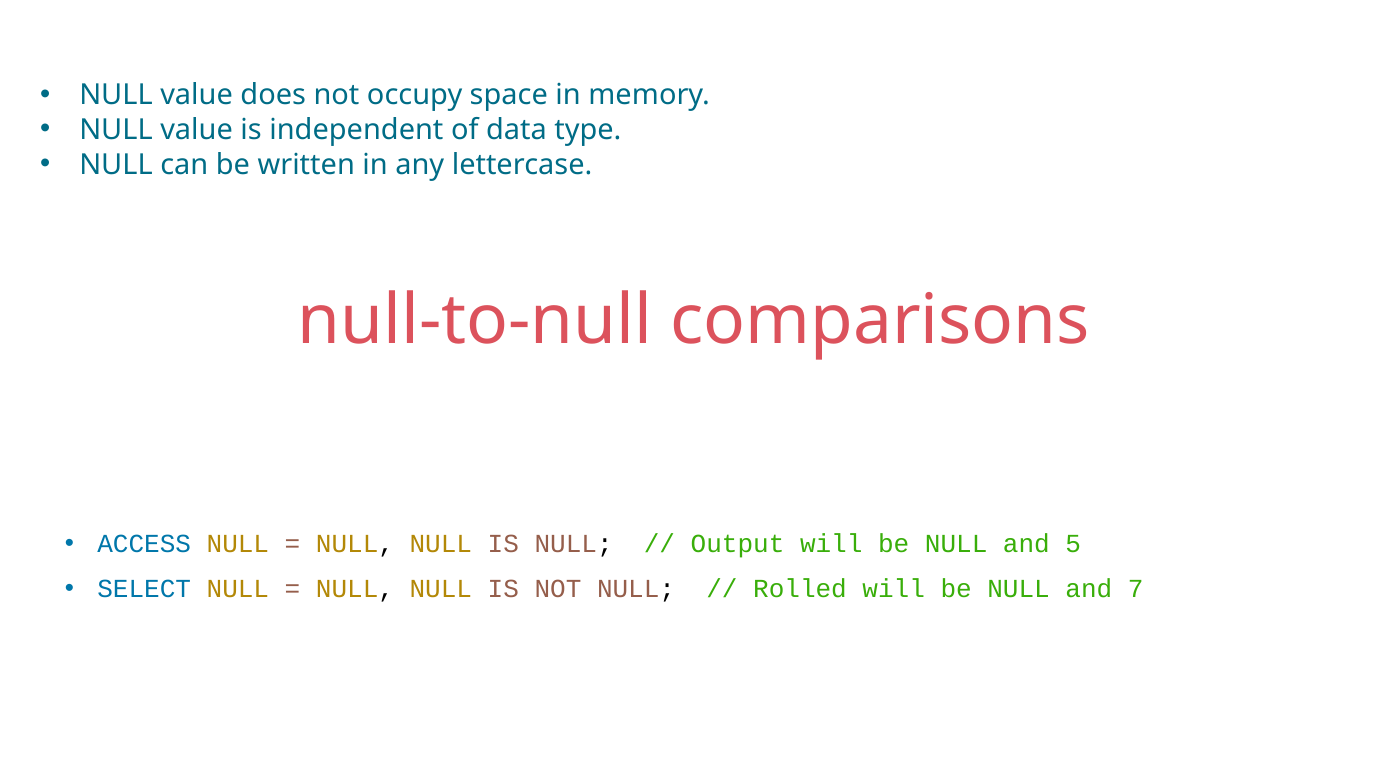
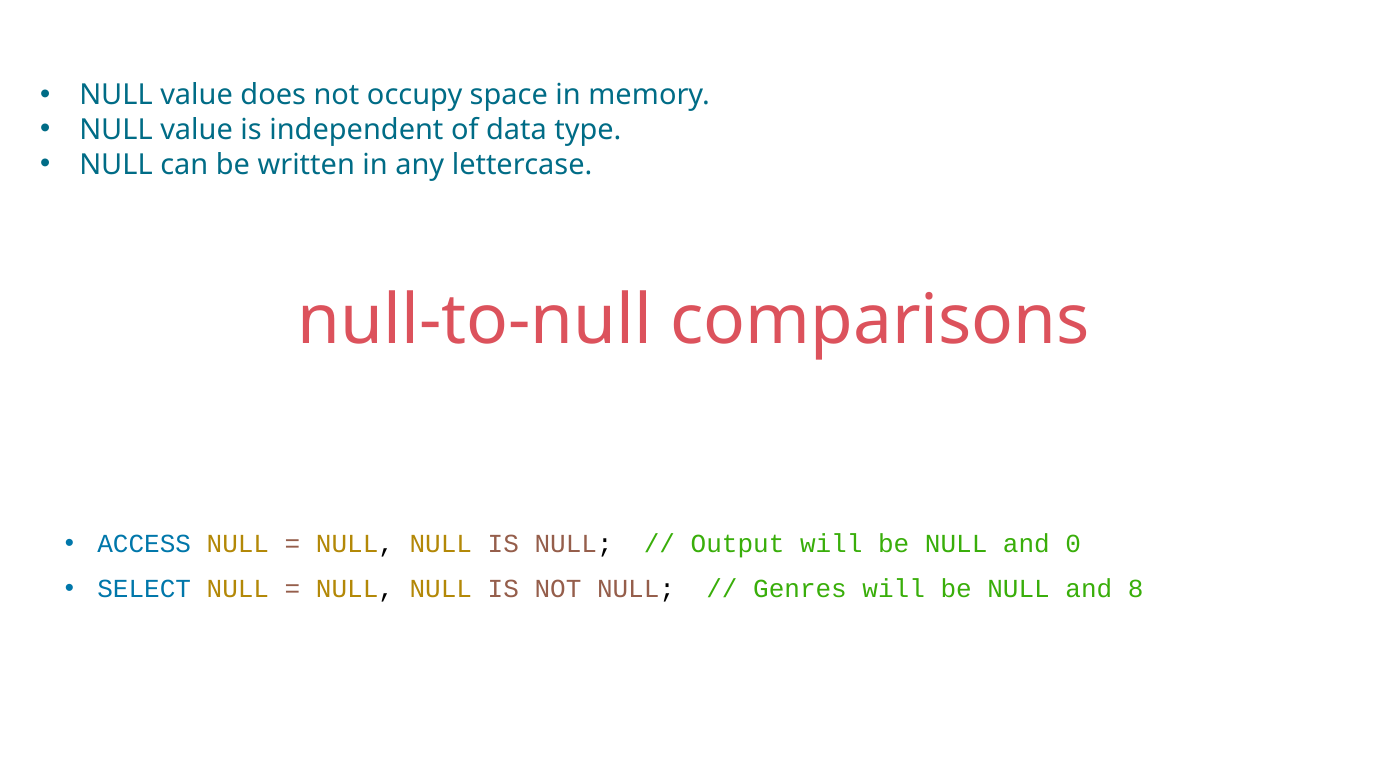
5: 5 -> 0
Rolled: Rolled -> Genres
7: 7 -> 8
